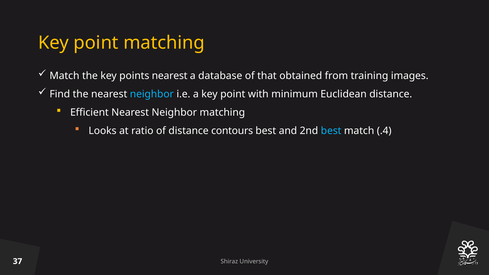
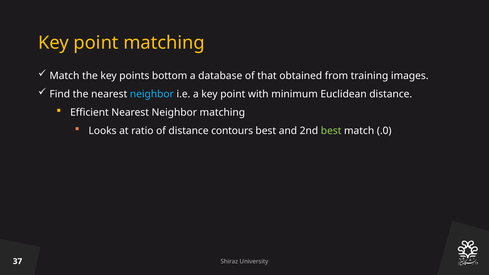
points nearest: nearest -> bottom
best at (331, 131) colour: light blue -> light green
.4: .4 -> .0
